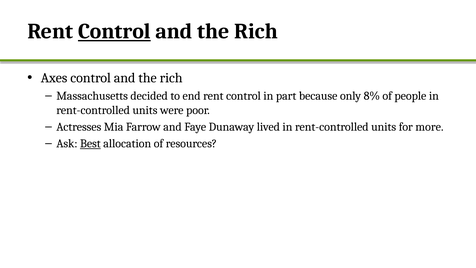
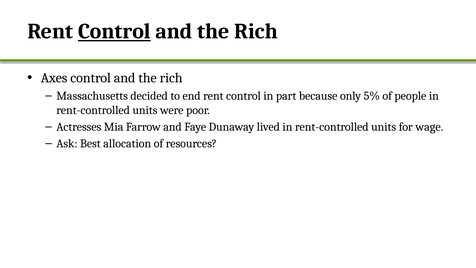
8%: 8% -> 5%
more: more -> wage
Best underline: present -> none
